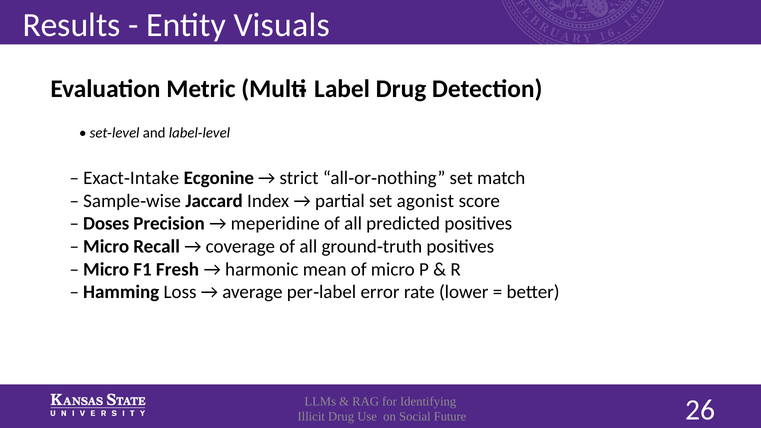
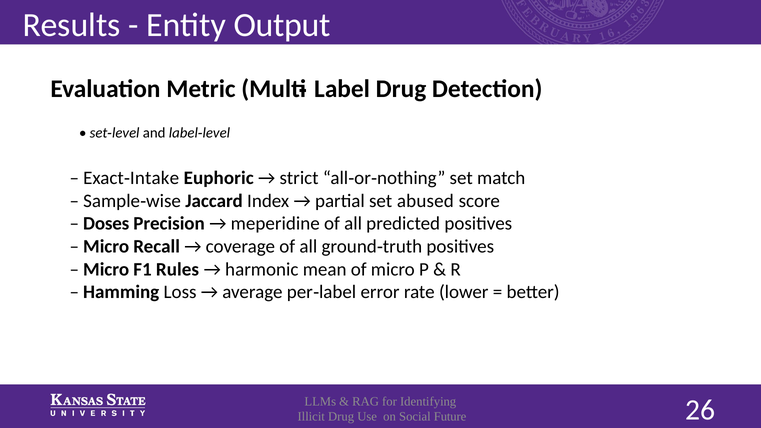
Visuals: Visuals -> Output
Ecgonine: Ecgonine -> Euphoric
agonist: agonist -> abused
Fresh: Fresh -> Rules
